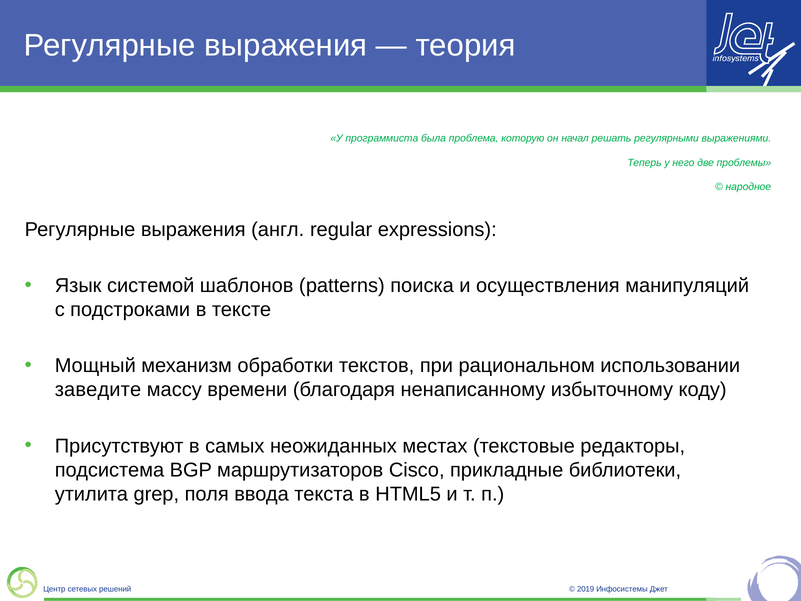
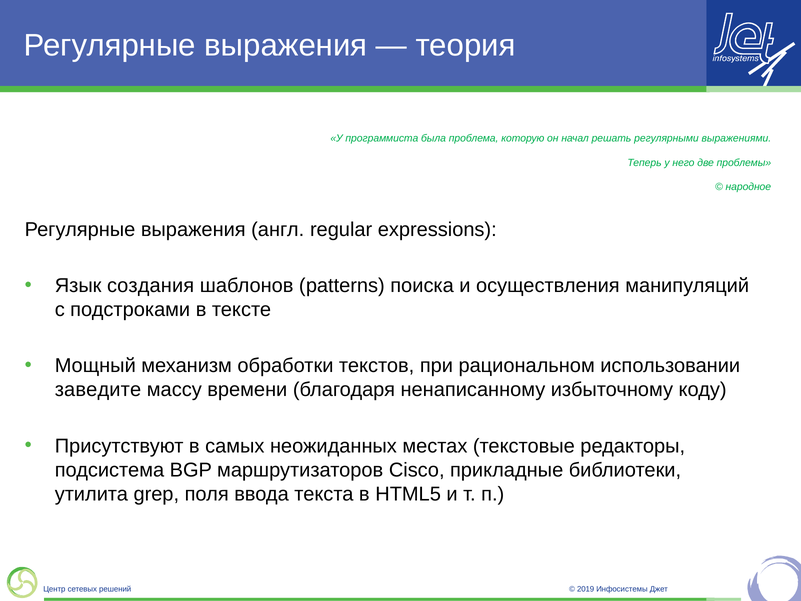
системой: системой -> создания
